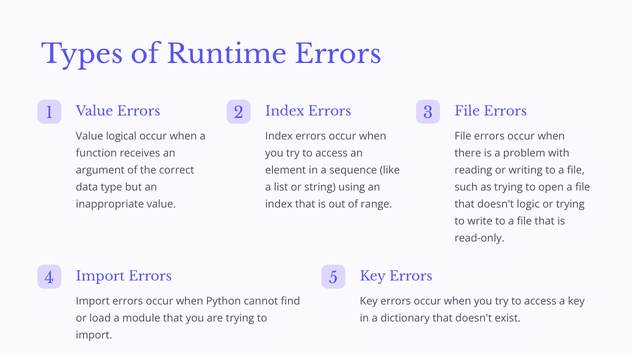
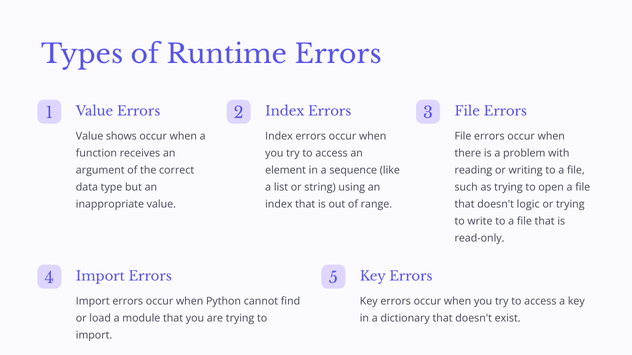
logical: logical -> shows
